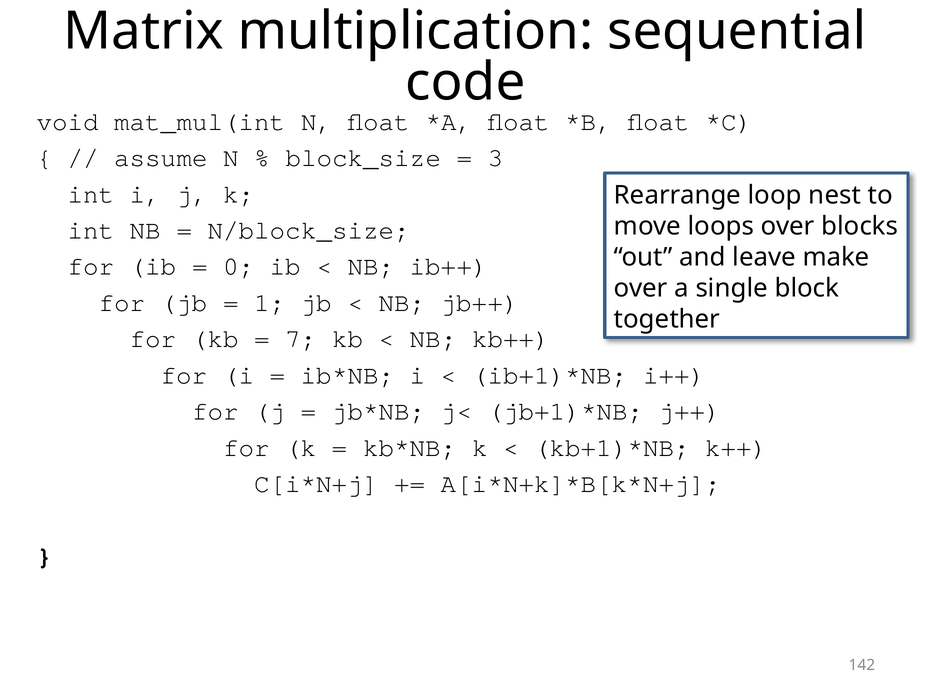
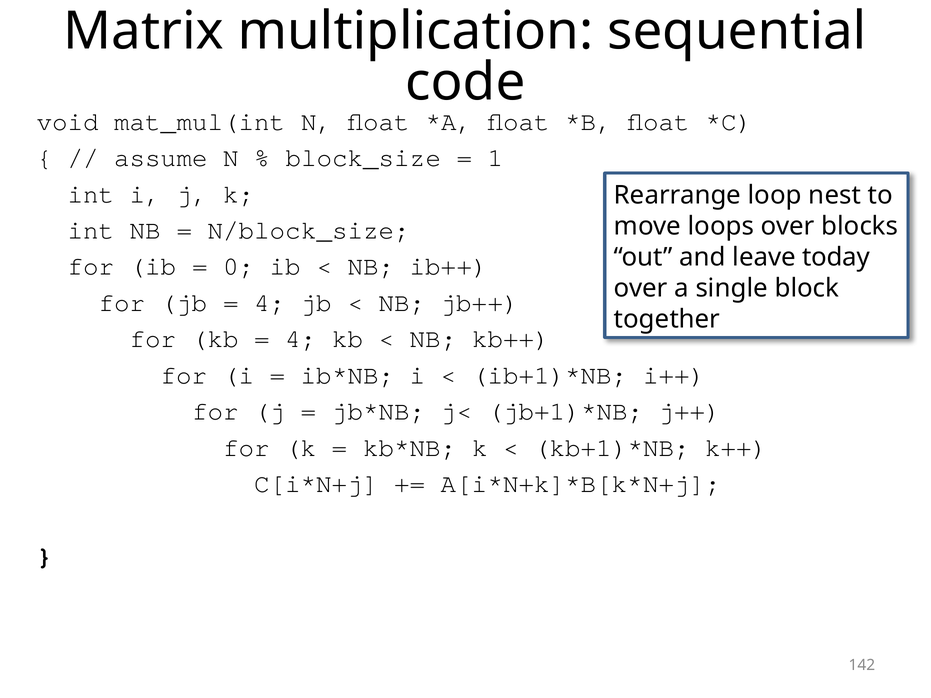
3: 3 -> 1
make: make -> today
1 at (270, 303): 1 -> 4
7 at (301, 339): 7 -> 4
